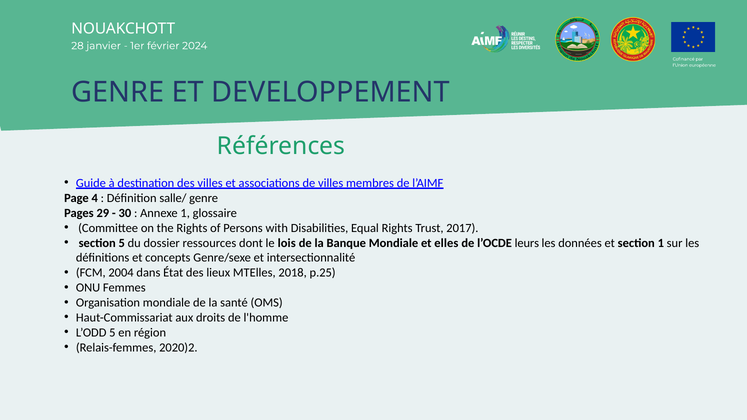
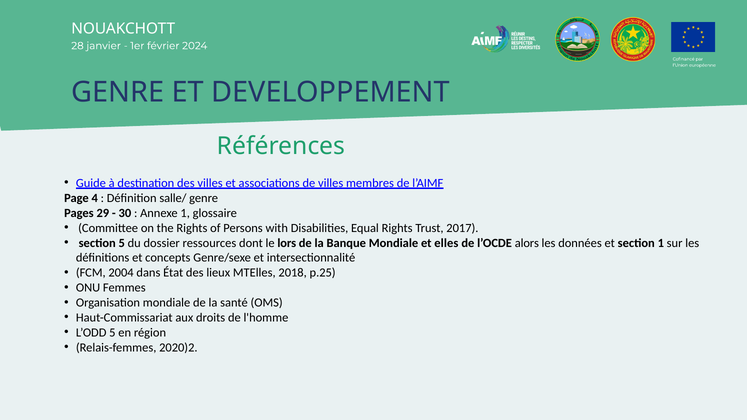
lois: lois -> lors
leurs: leurs -> alors
